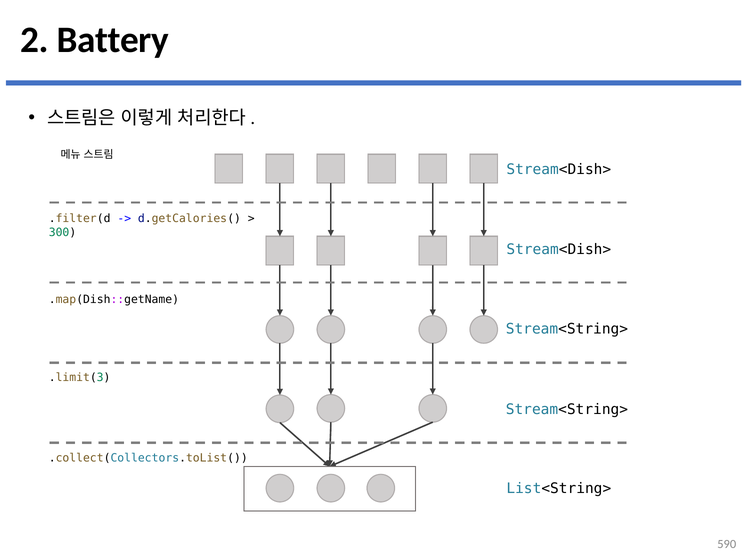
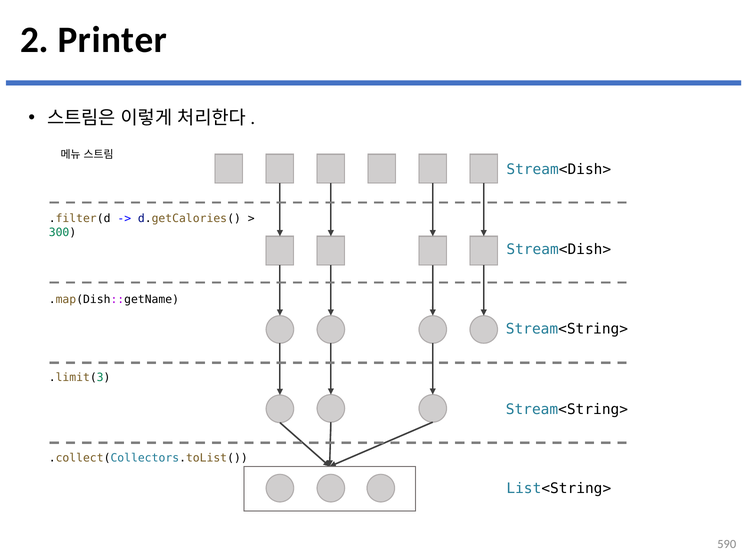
Battery: Battery -> Printer
